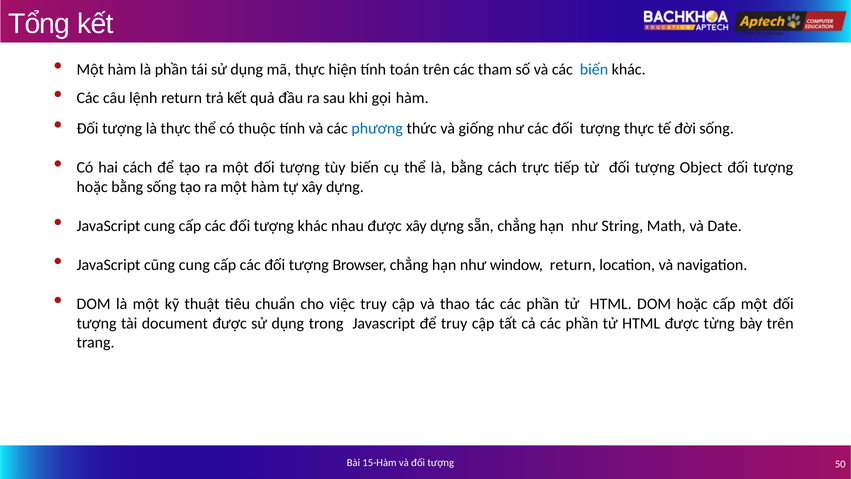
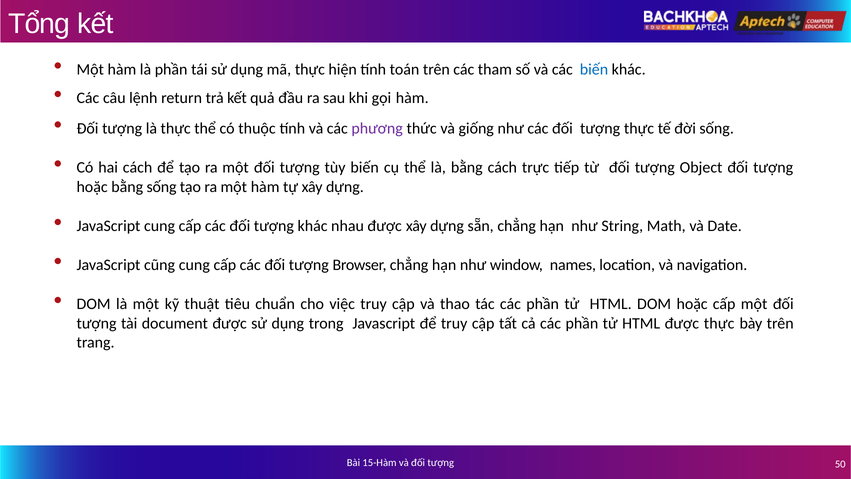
phương colour: blue -> purple
window return: return -> names
được từng: từng -> thực
